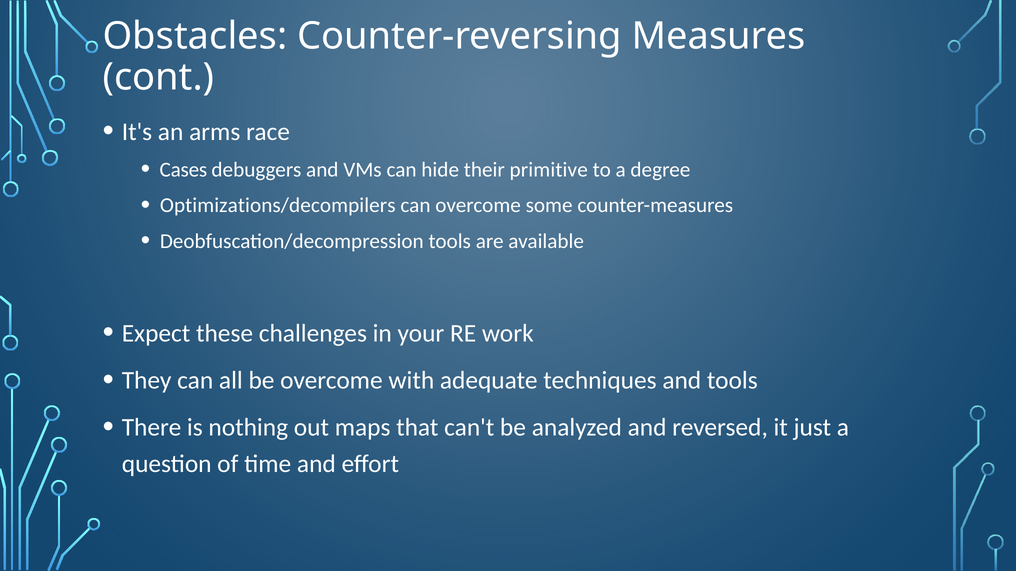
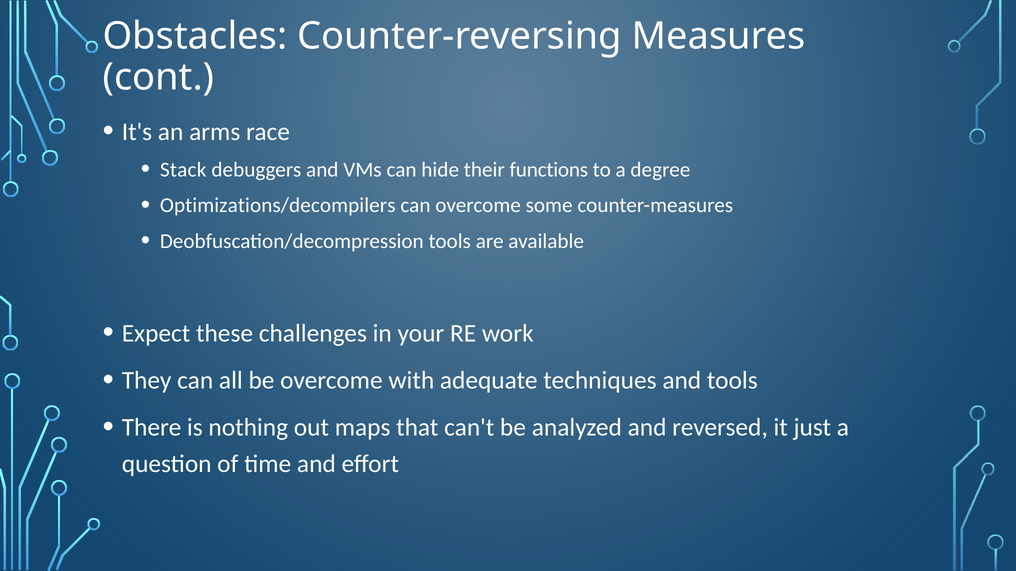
Cases: Cases -> Stack
primitive: primitive -> functions
